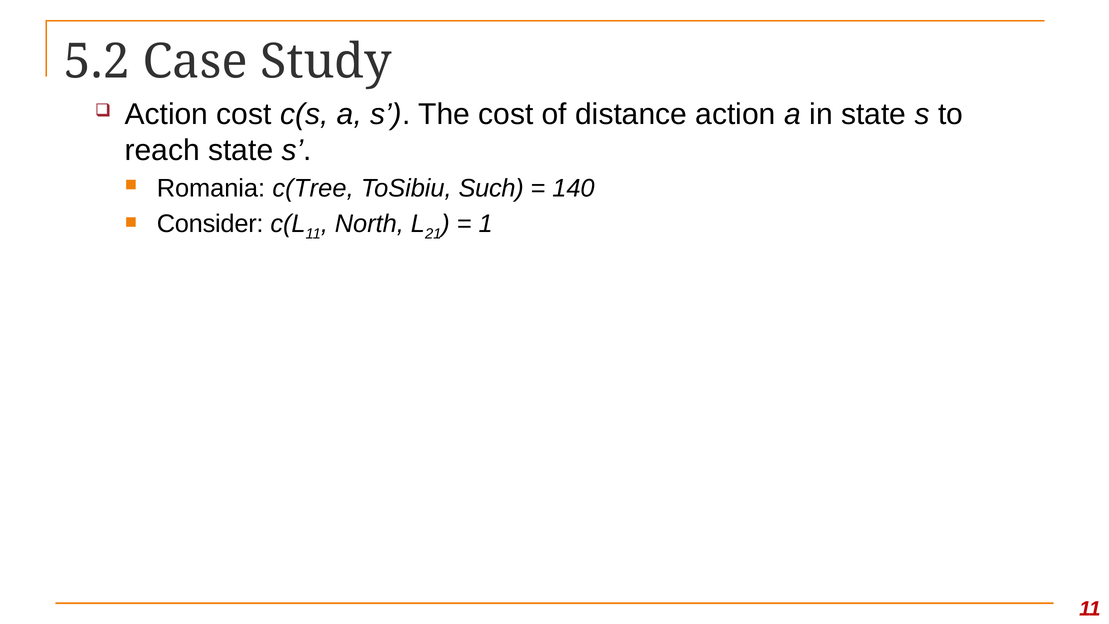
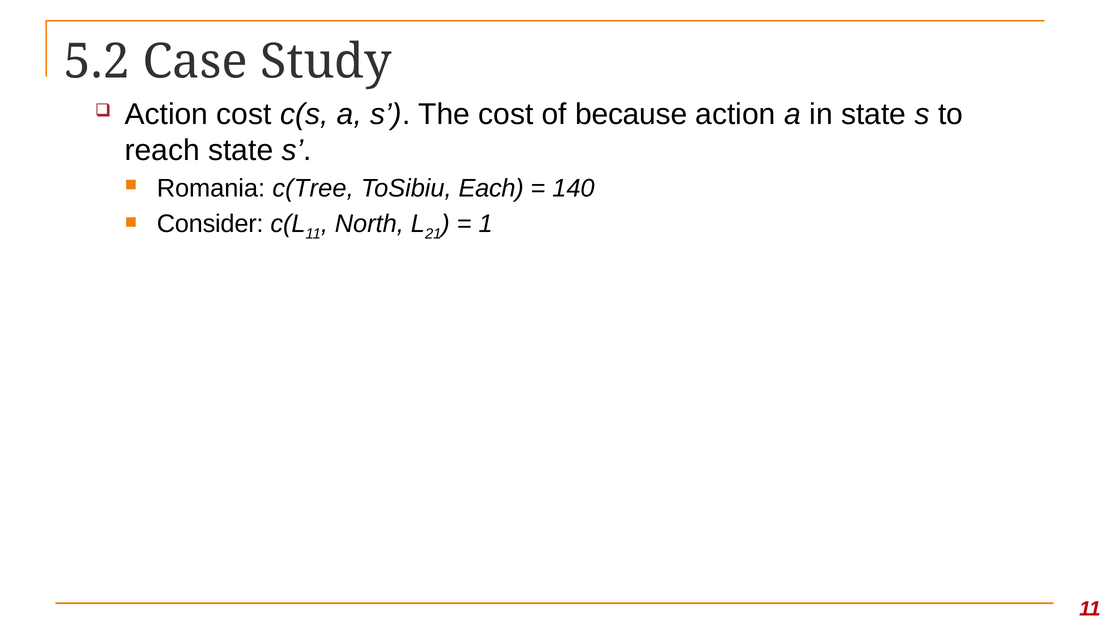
distance: distance -> because
Such: Such -> Each
